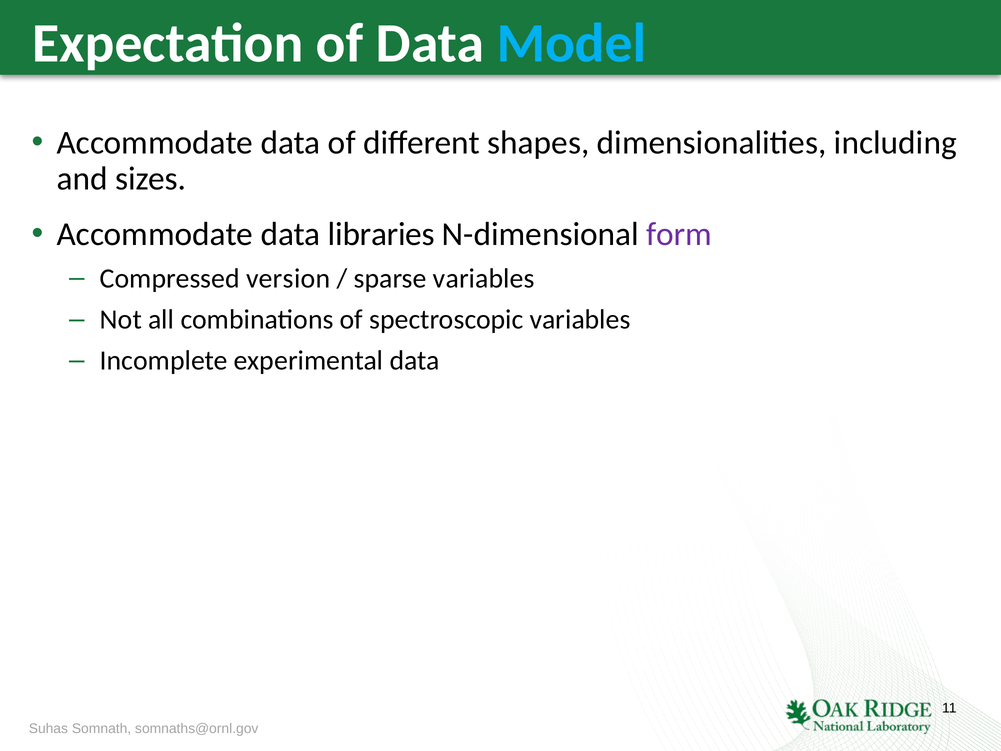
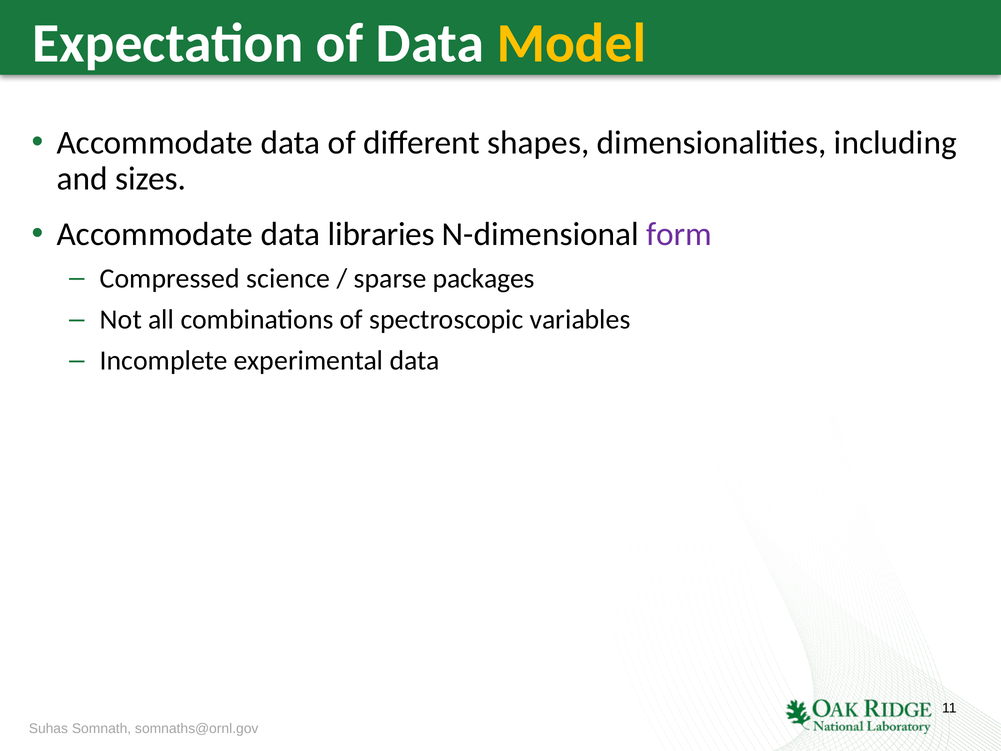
Model colour: light blue -> yellow
version: version -> science
sparse variables: variables -> packages
